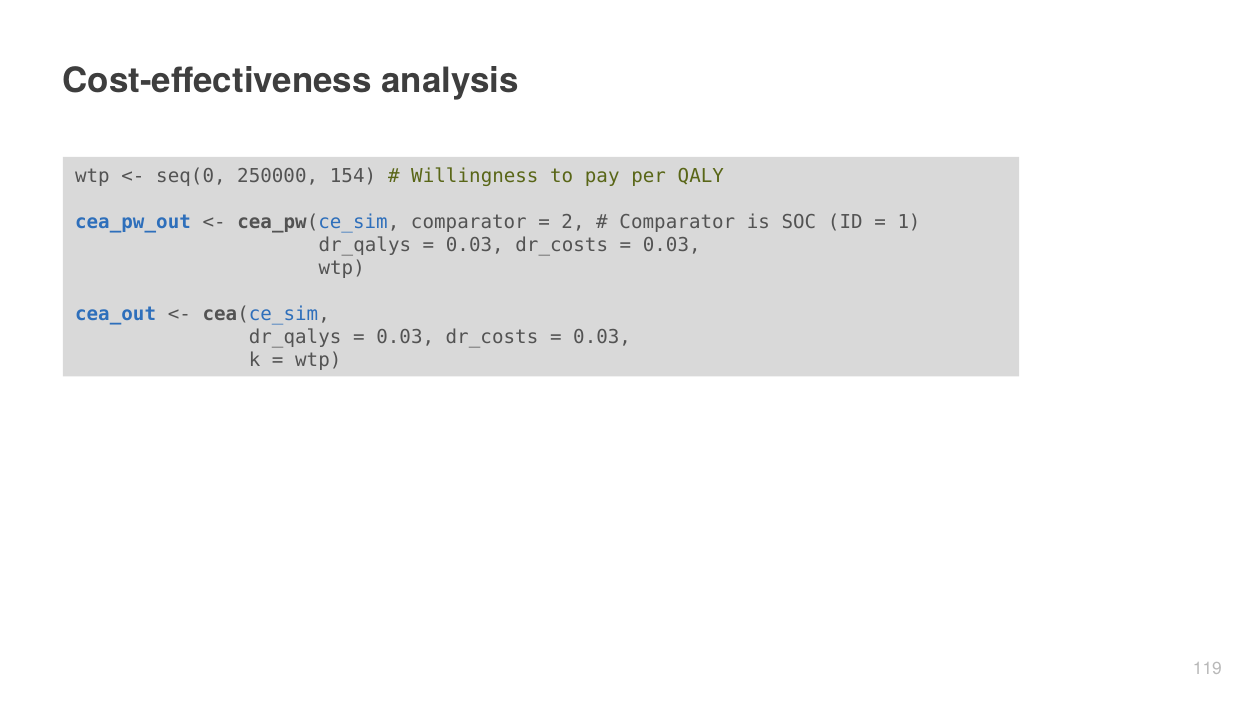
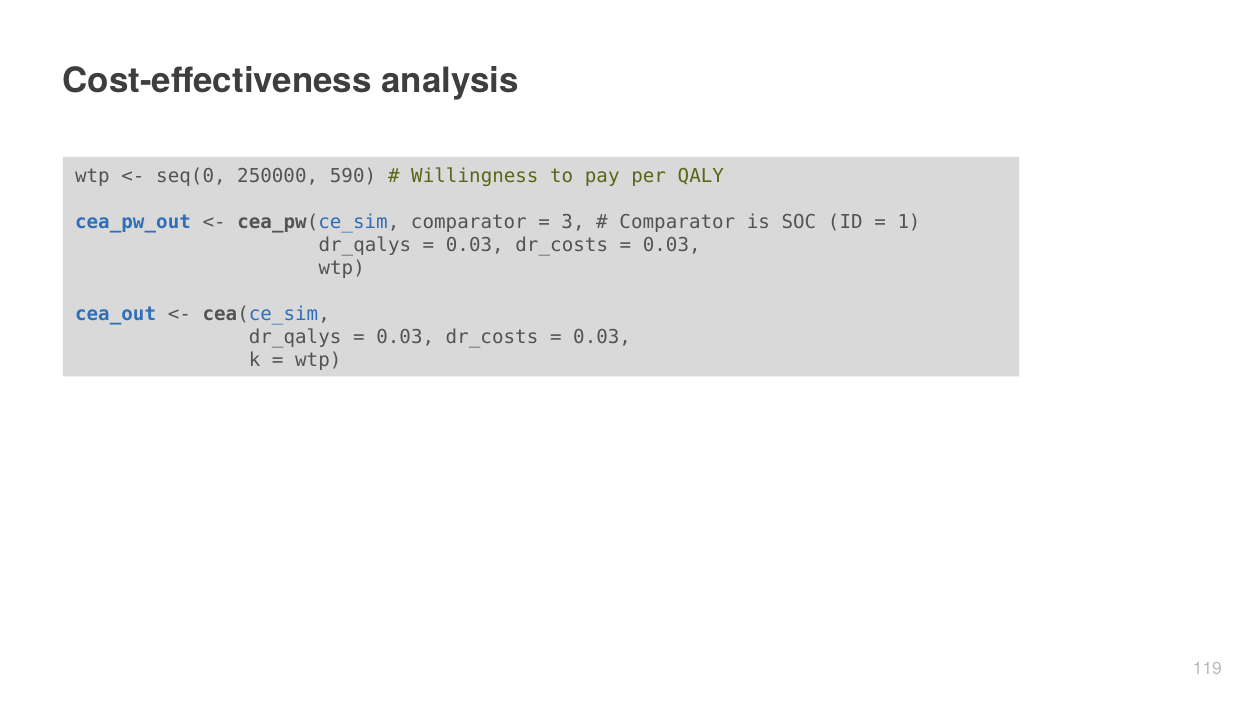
154: 154 -> 590
2: 2 -> 3
